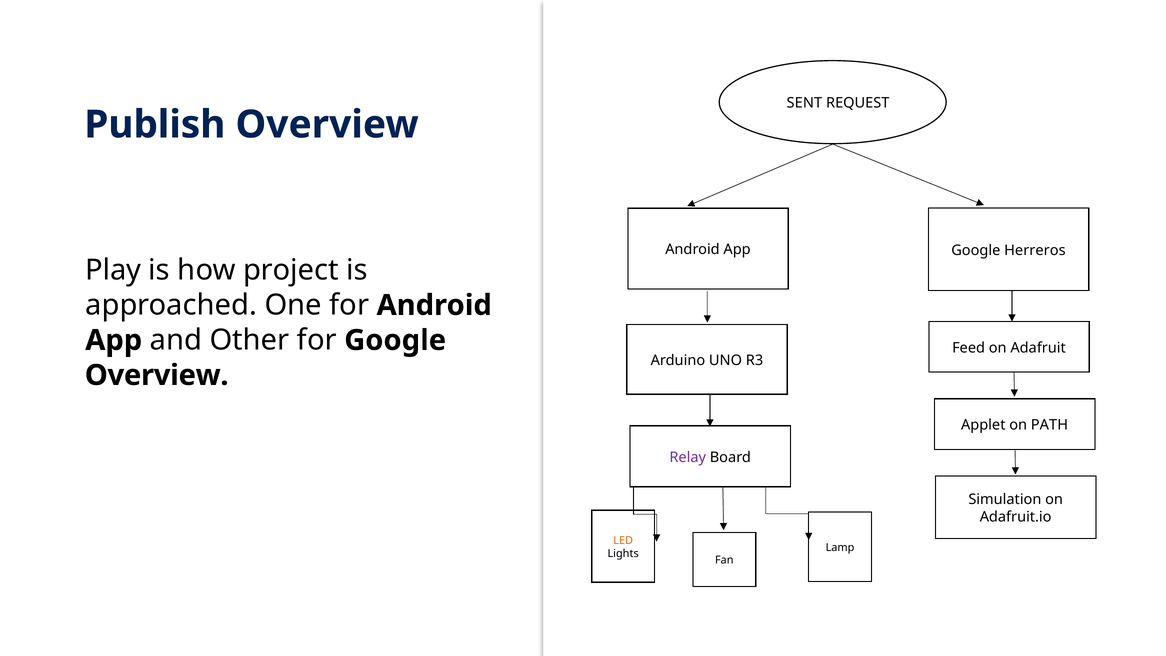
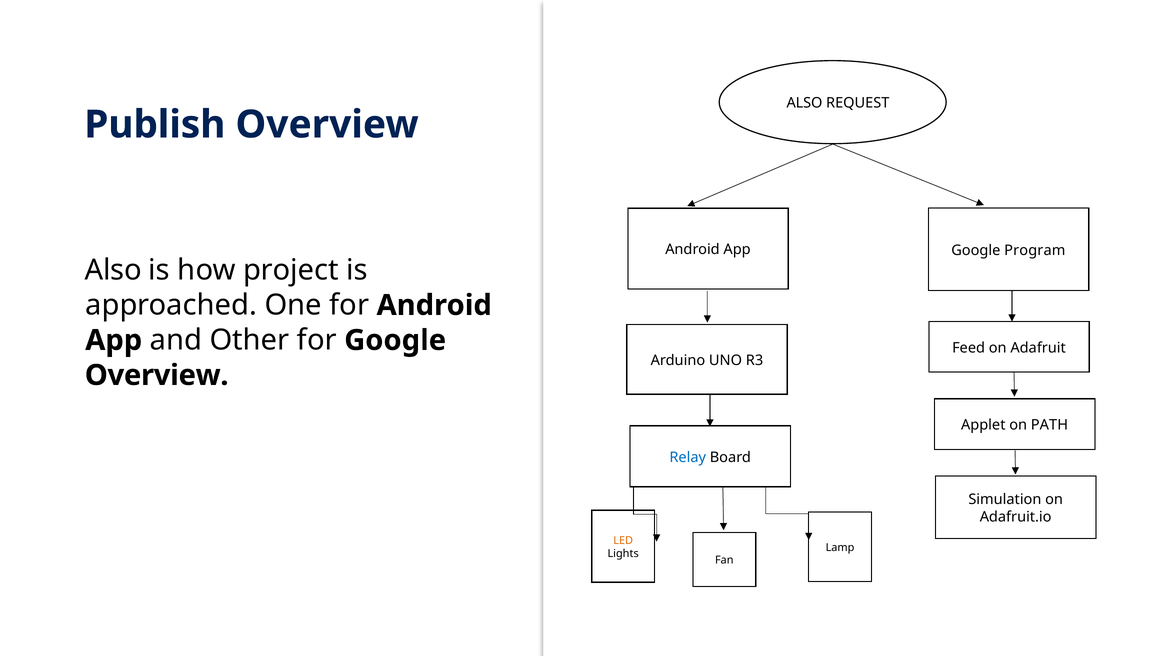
SENT at (804, 103): SENT -> ALSO
Herreros: Herreros -> Program
Play at (113, 270): Play -> Also
Relay colour: purple -> blue
